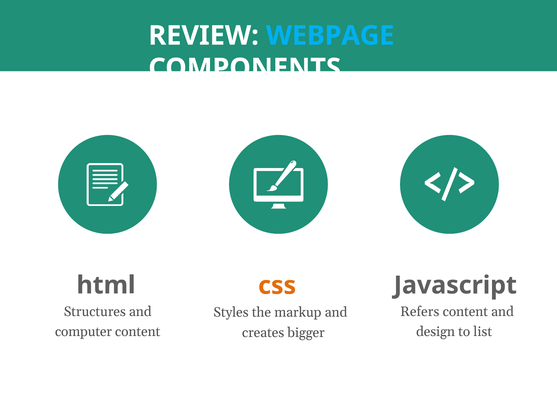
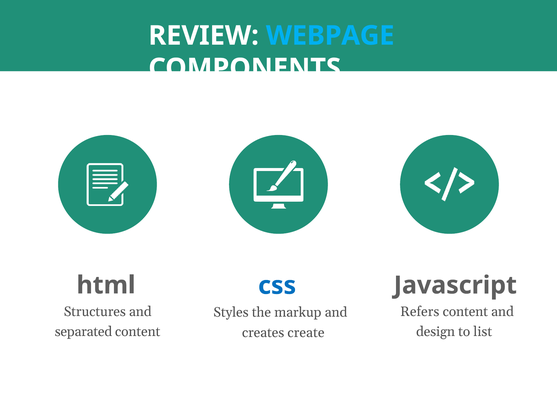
css colour: orange -> blue
computer: computer -> separated
bigger: bigger -> create
